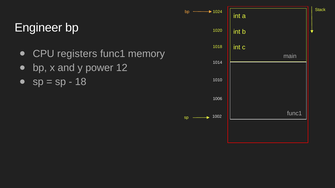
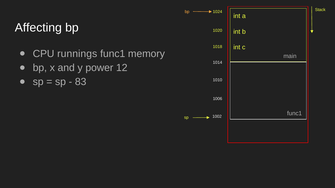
Engineer: Engineer -> Affecting
registers: registers -> runnings
18: 18 -> 83
